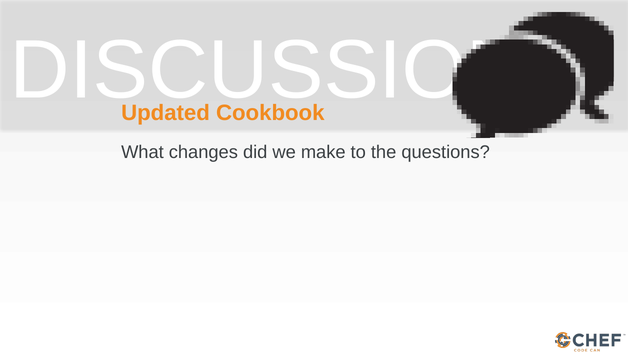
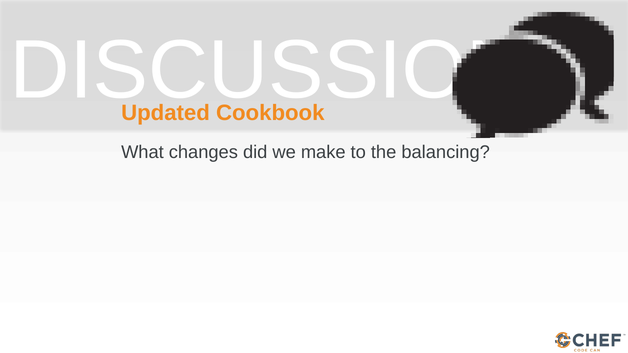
questions: questions -> balancing
